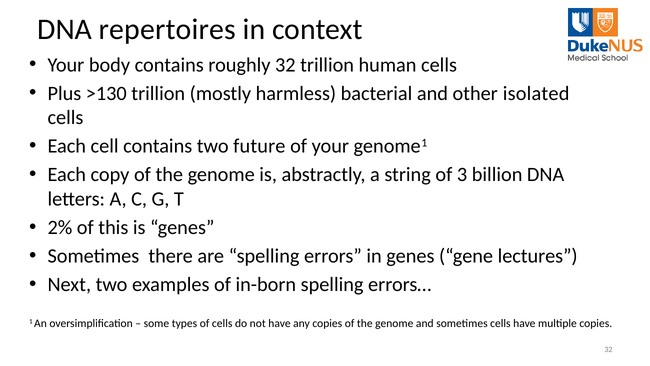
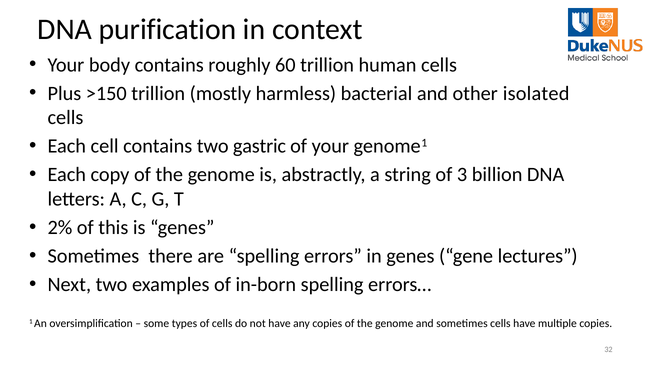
repertoires: repertoires -> purification
roughly 32: 32 -> 60
>130: >130 -> >150
future: future -> gastric
